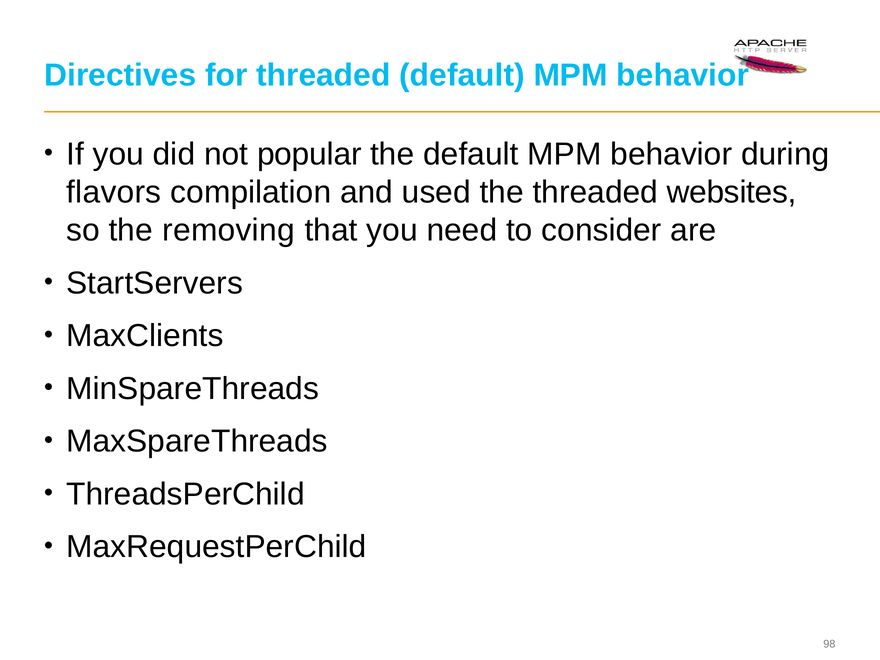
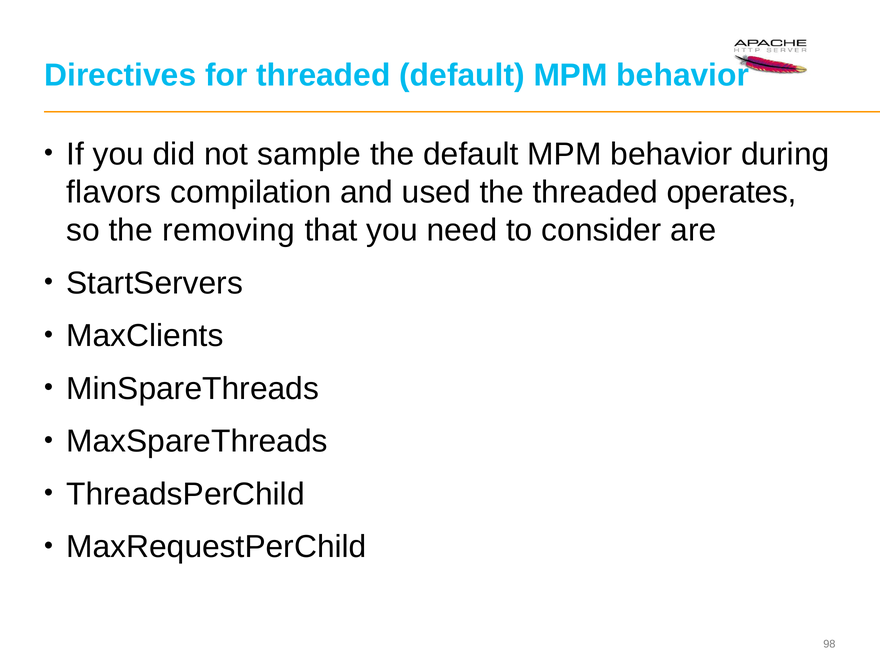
popular: popular -> sample
websites: websites -> operates
